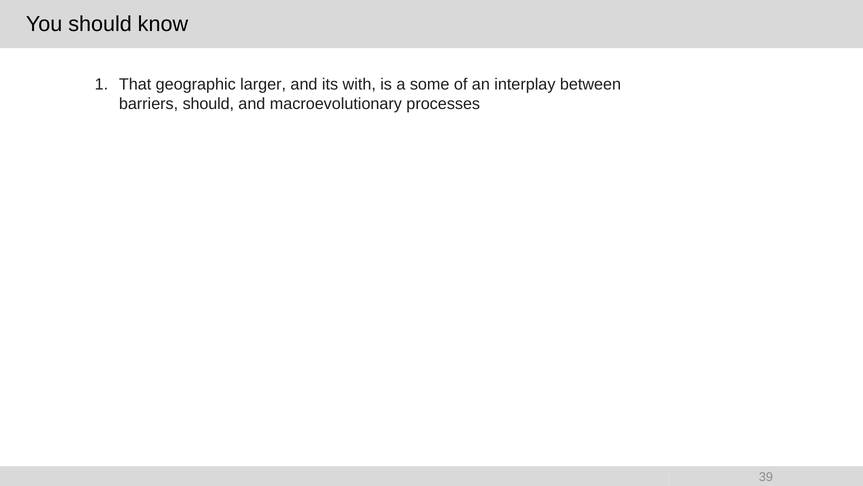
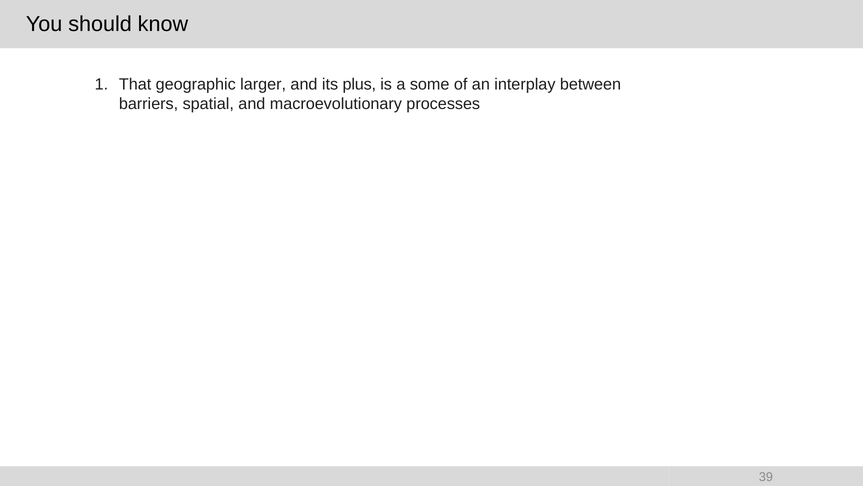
with: with -> plus
barriers should: should -> spatial
